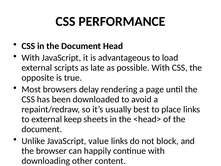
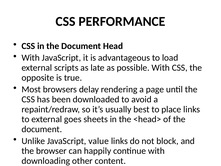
keep: keep -> goes
